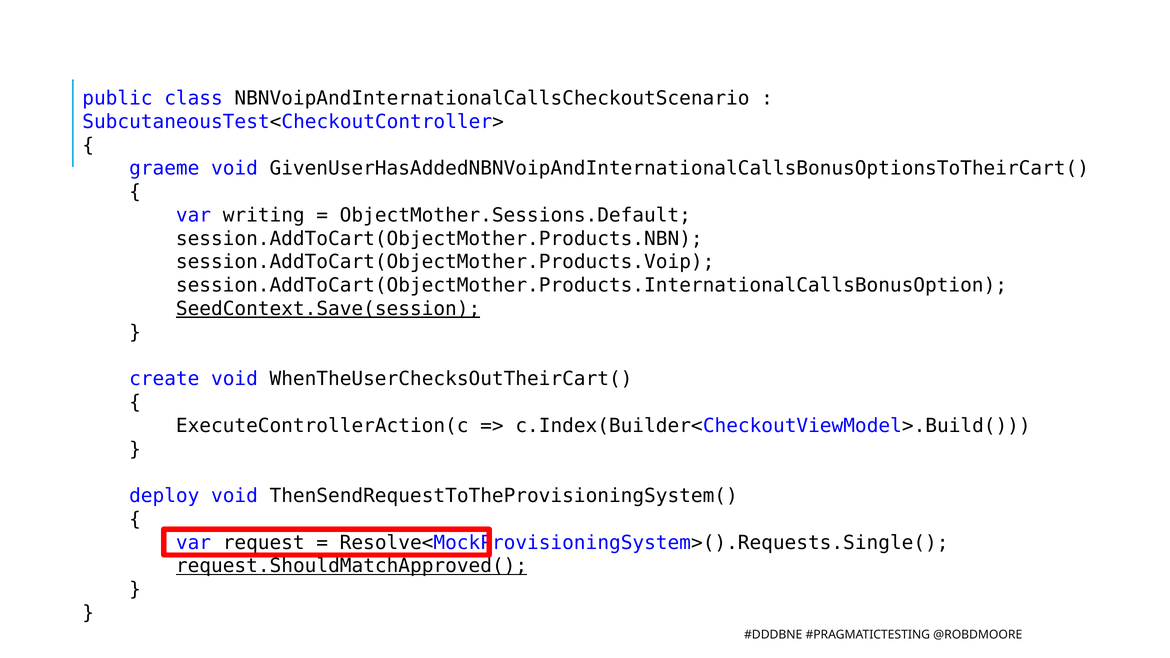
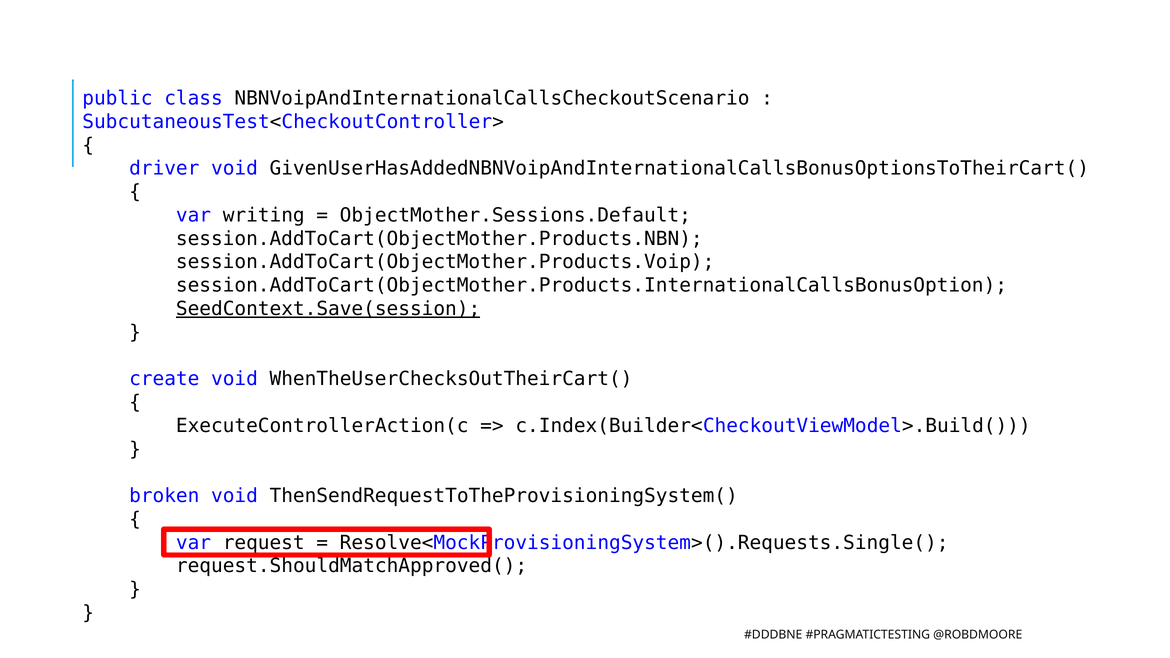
graeme: graeme -> driver
deploy: deploy -> broken
request.ShouldMatchApproved( underline: present -> none
